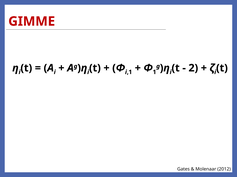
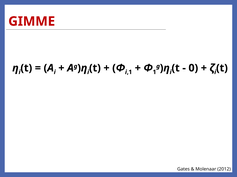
2: 2 -> 0
